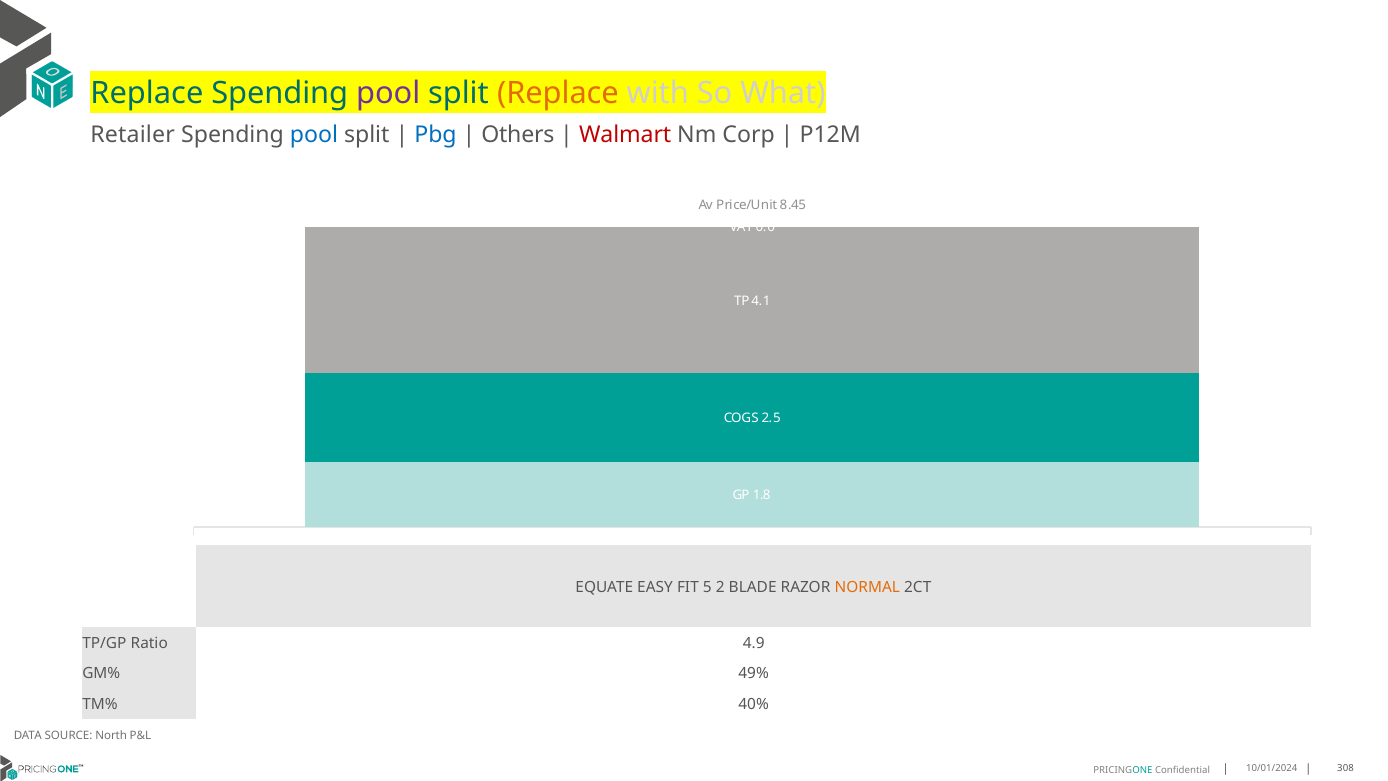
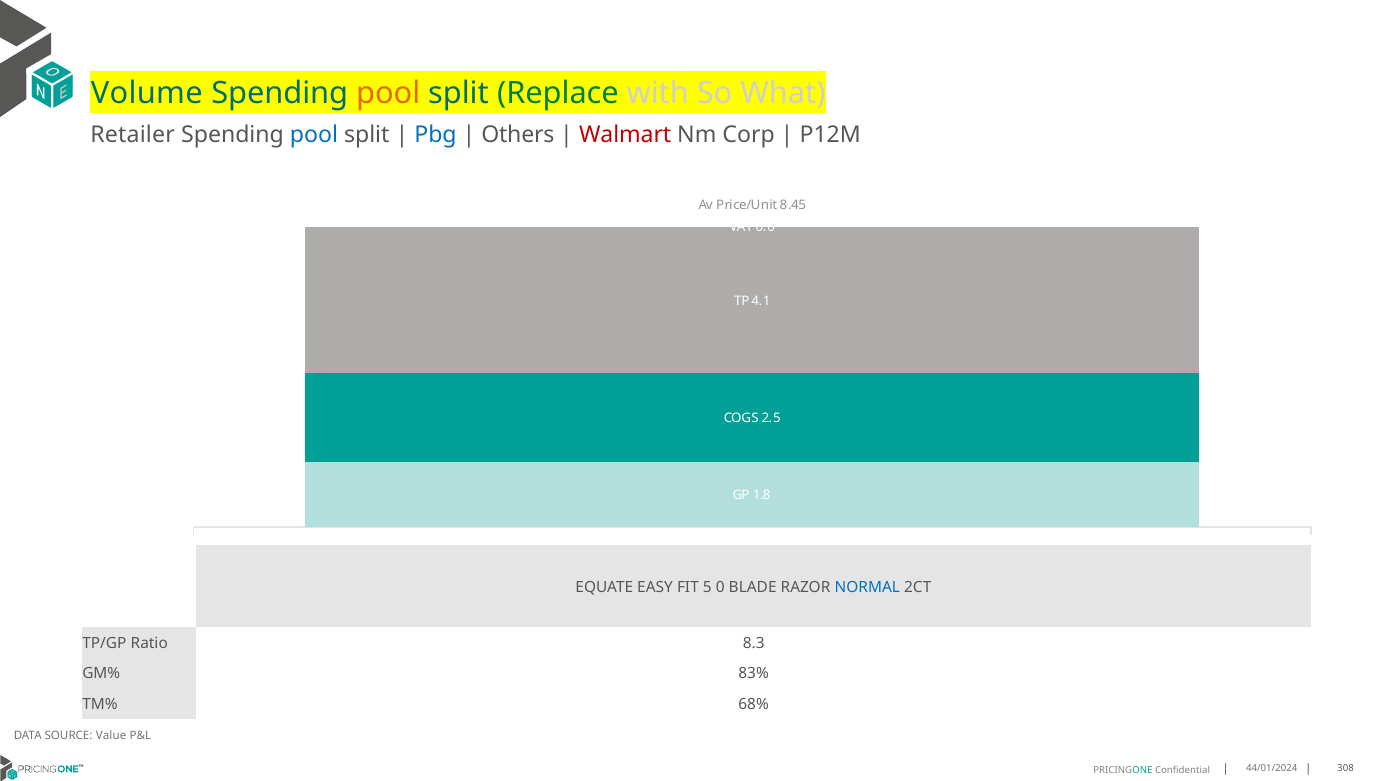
Replace at (147, 93): Replace -> Volume
pool at (388, 93) colour: purple -> orange
Replace at (558, 93) colour: orange -> green
2: 2 -> 0
NORMAL colour: orange -> blue
4.9: 4.9 -> 8.3
49%: 49% -> 83%
40%: 40% -> 68%
North: North -> Value
10/01/2024: 10/01/2024 -> 44/01/2024
